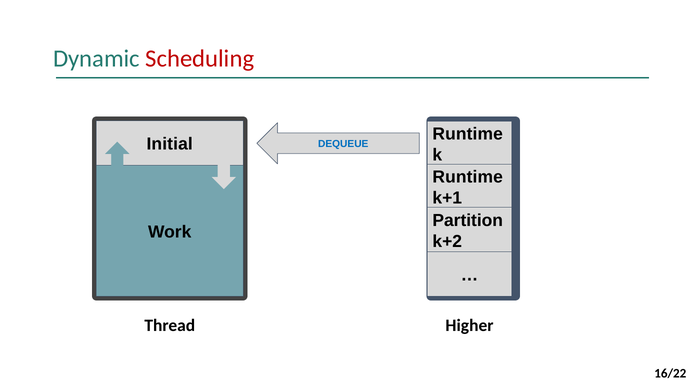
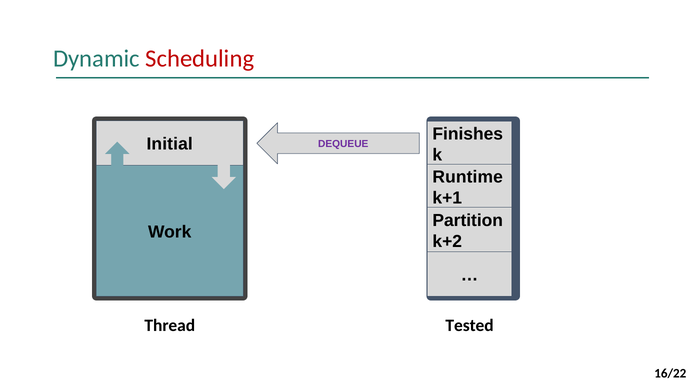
Runtime at (468, 134): Runtime -> Finishes
DEQUEUE colour: blue -> purple
Higher: Higher -> Tested
